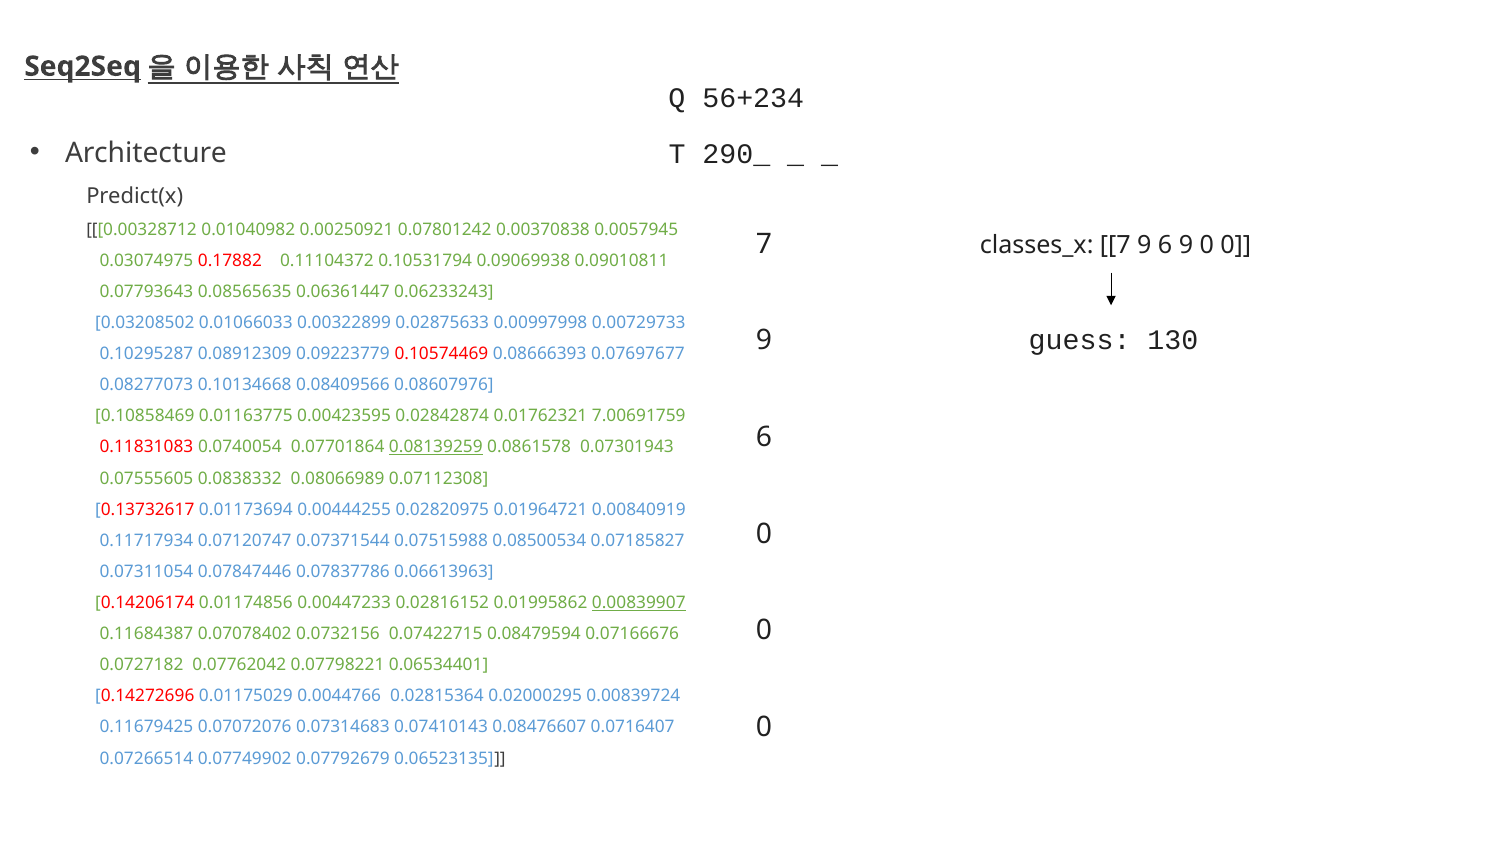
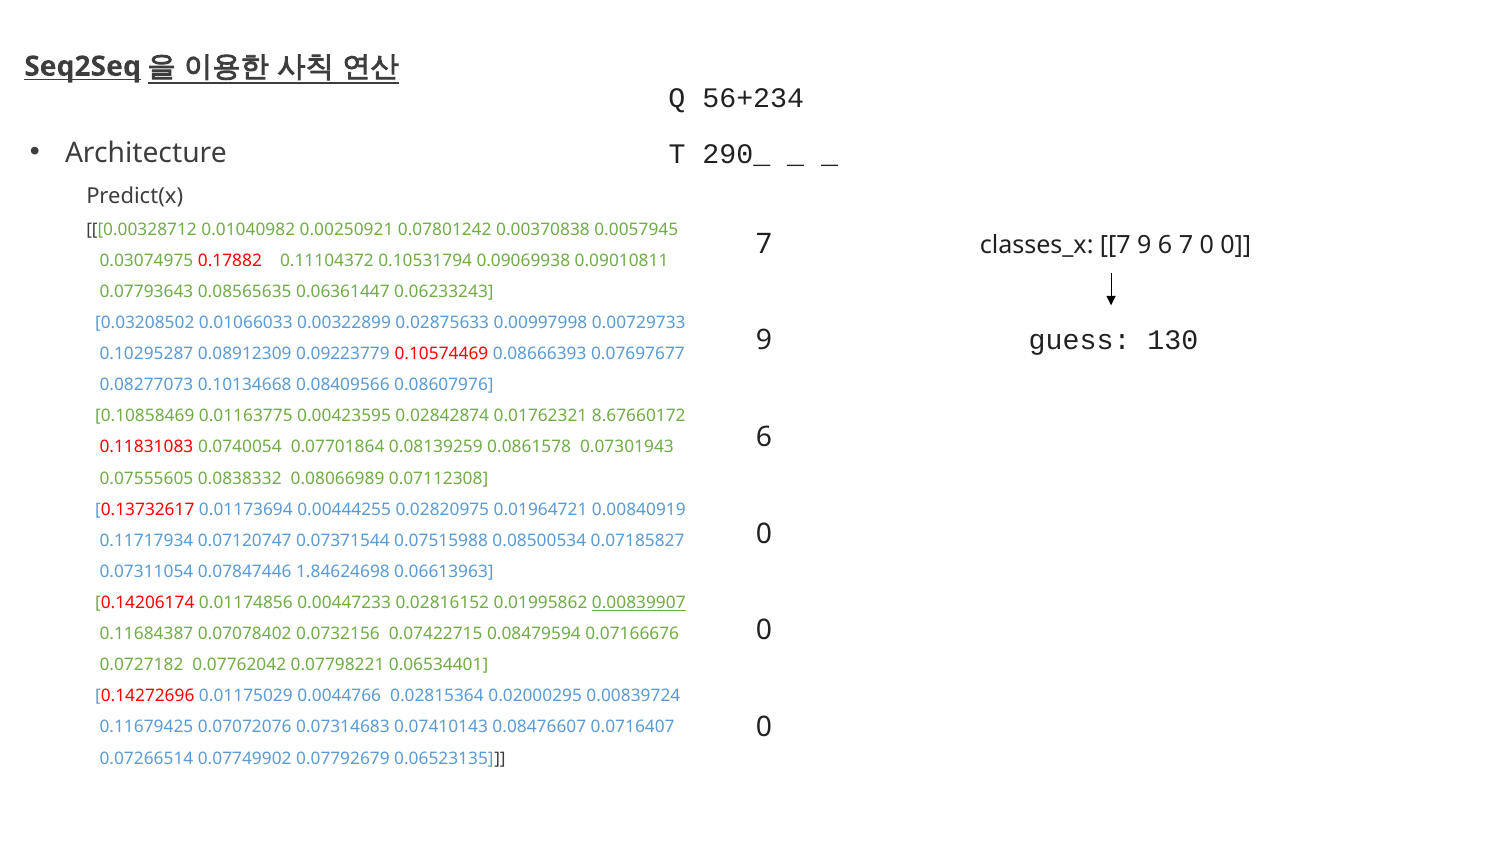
6 9: 9 -> 7
7.00691759: 7.00691759 -> 8.67660172
0.08139259 underline: present -> none
0.07837786: 0.07837786 -> 1.84624698
